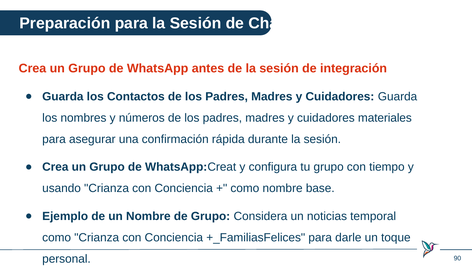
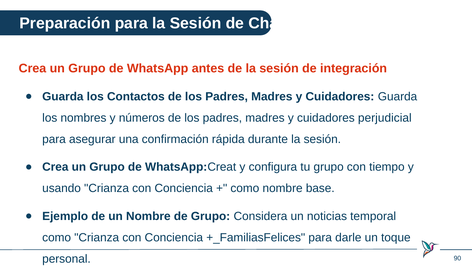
materiales: materiales -> perjudicial
